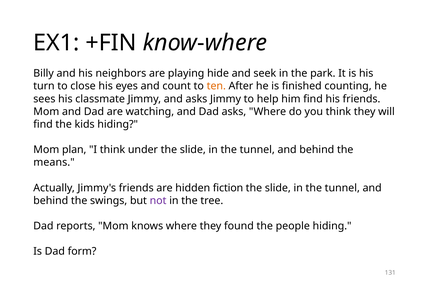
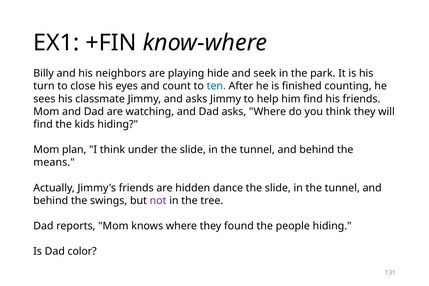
ten colour: orange -> blue
fiction: fiction -> dance
form: form -> color
